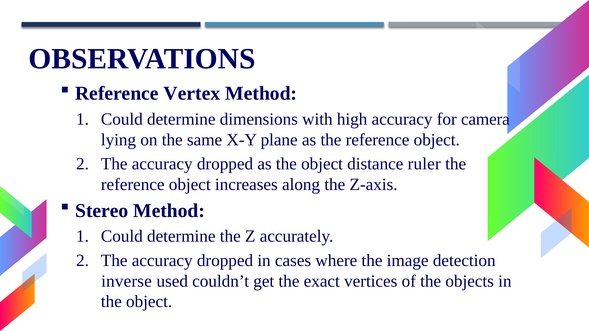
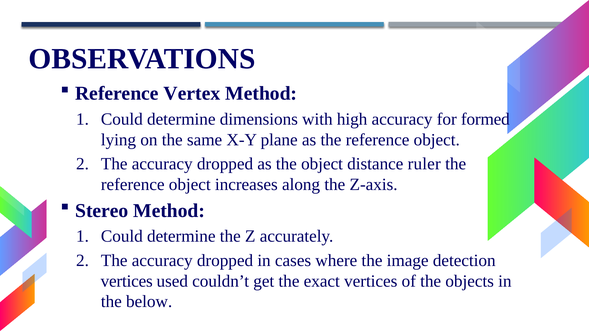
camera: camera -> formed
inverse at (126, 281): inverse -> vertices
object at (149, 302): object -> below
